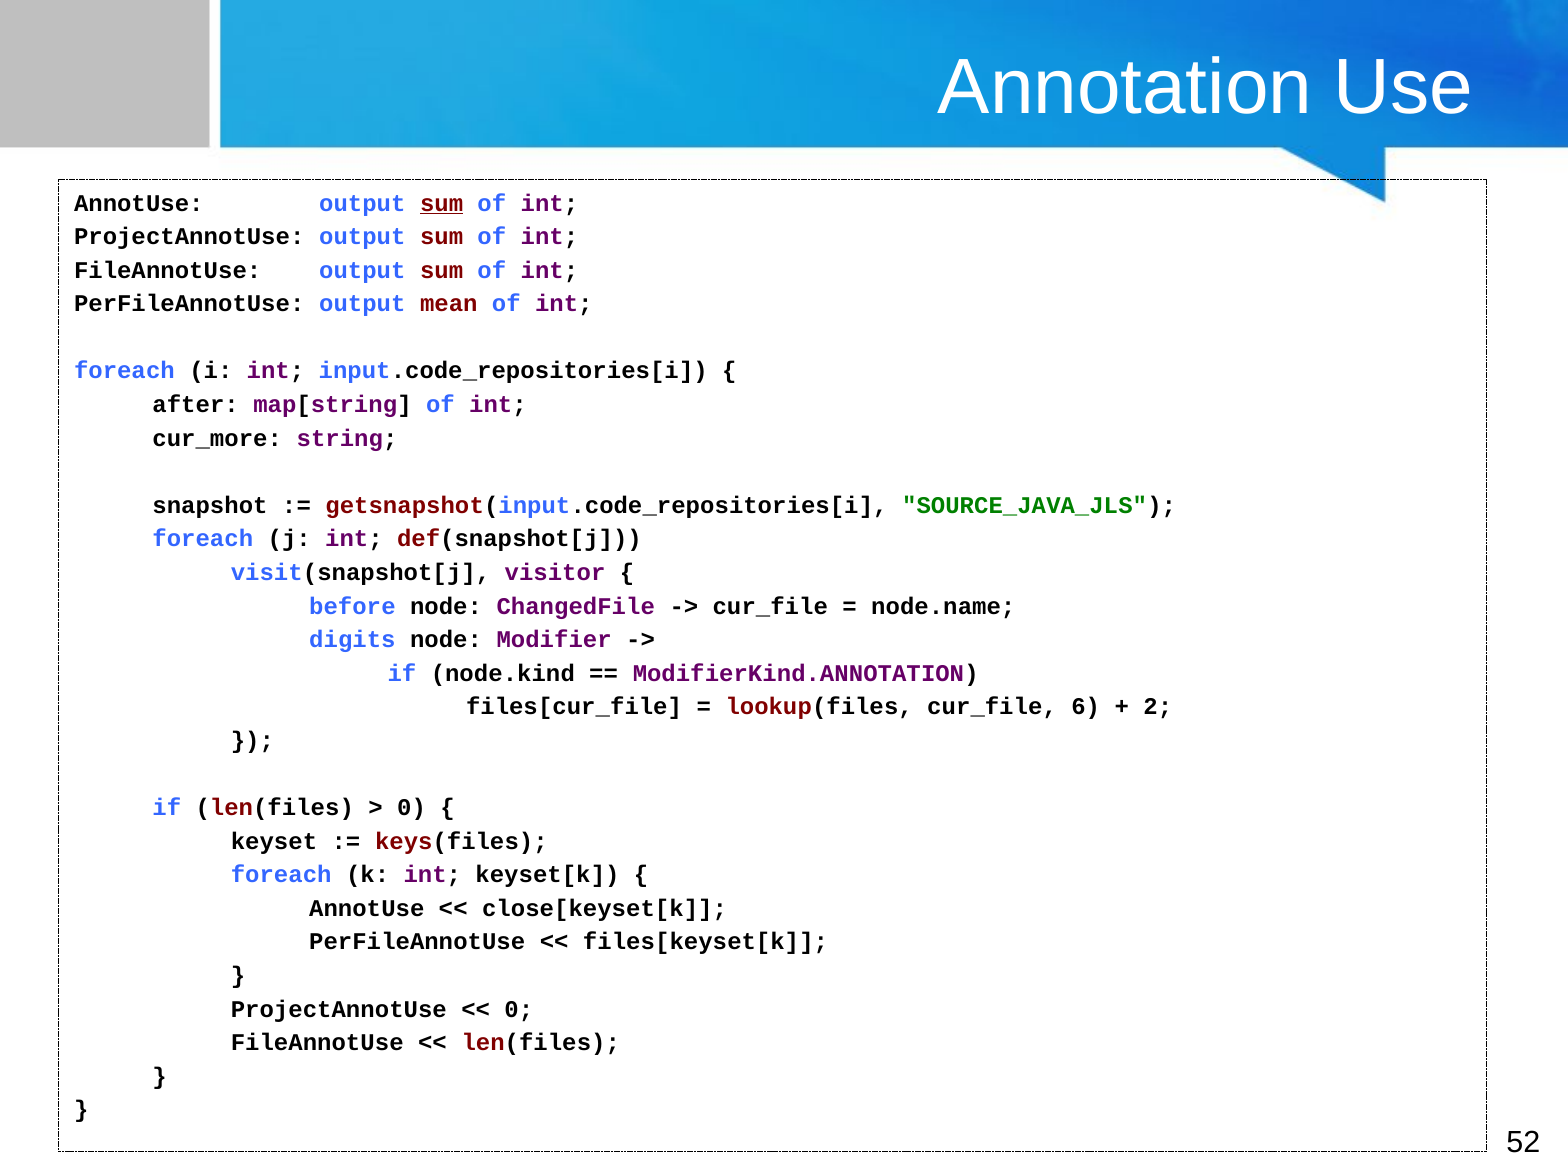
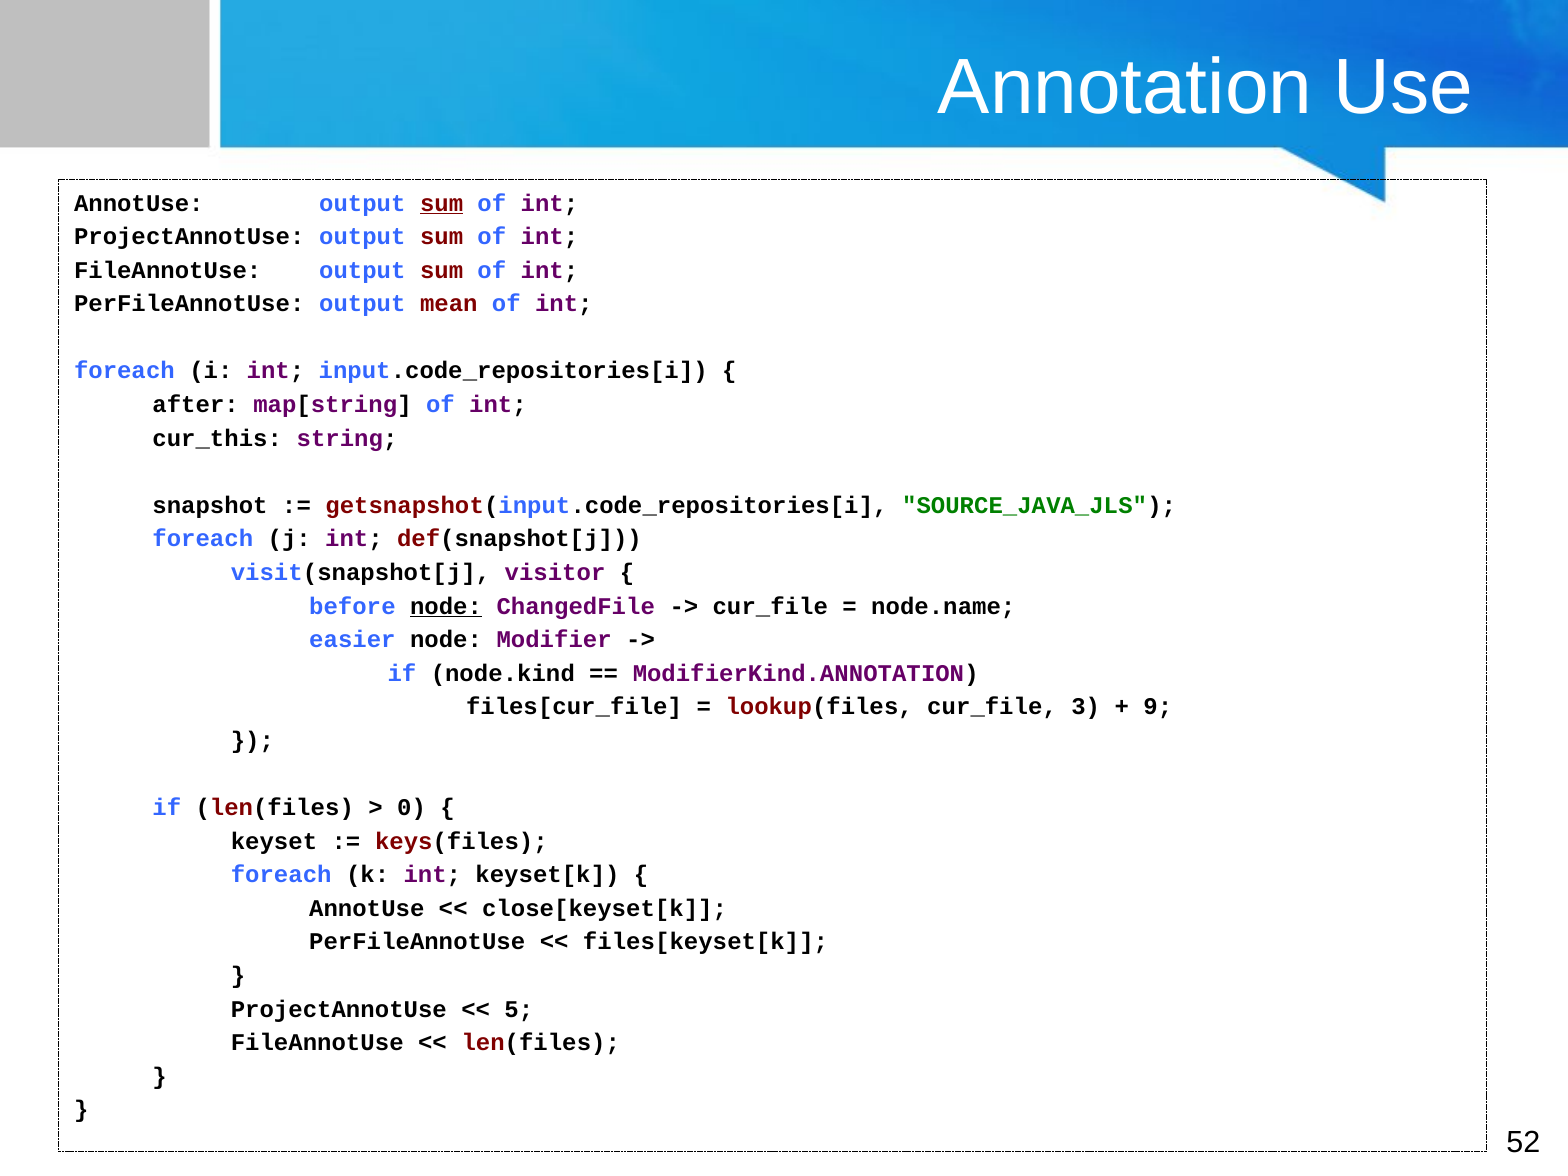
cur_more: cur_more -> cur_this
node at (446, 606) underline: none -> present
digits: digits -> easier
6: 6 -> 3
2: 2 -> 9
0 at (519, 1009): 0 -> 5
